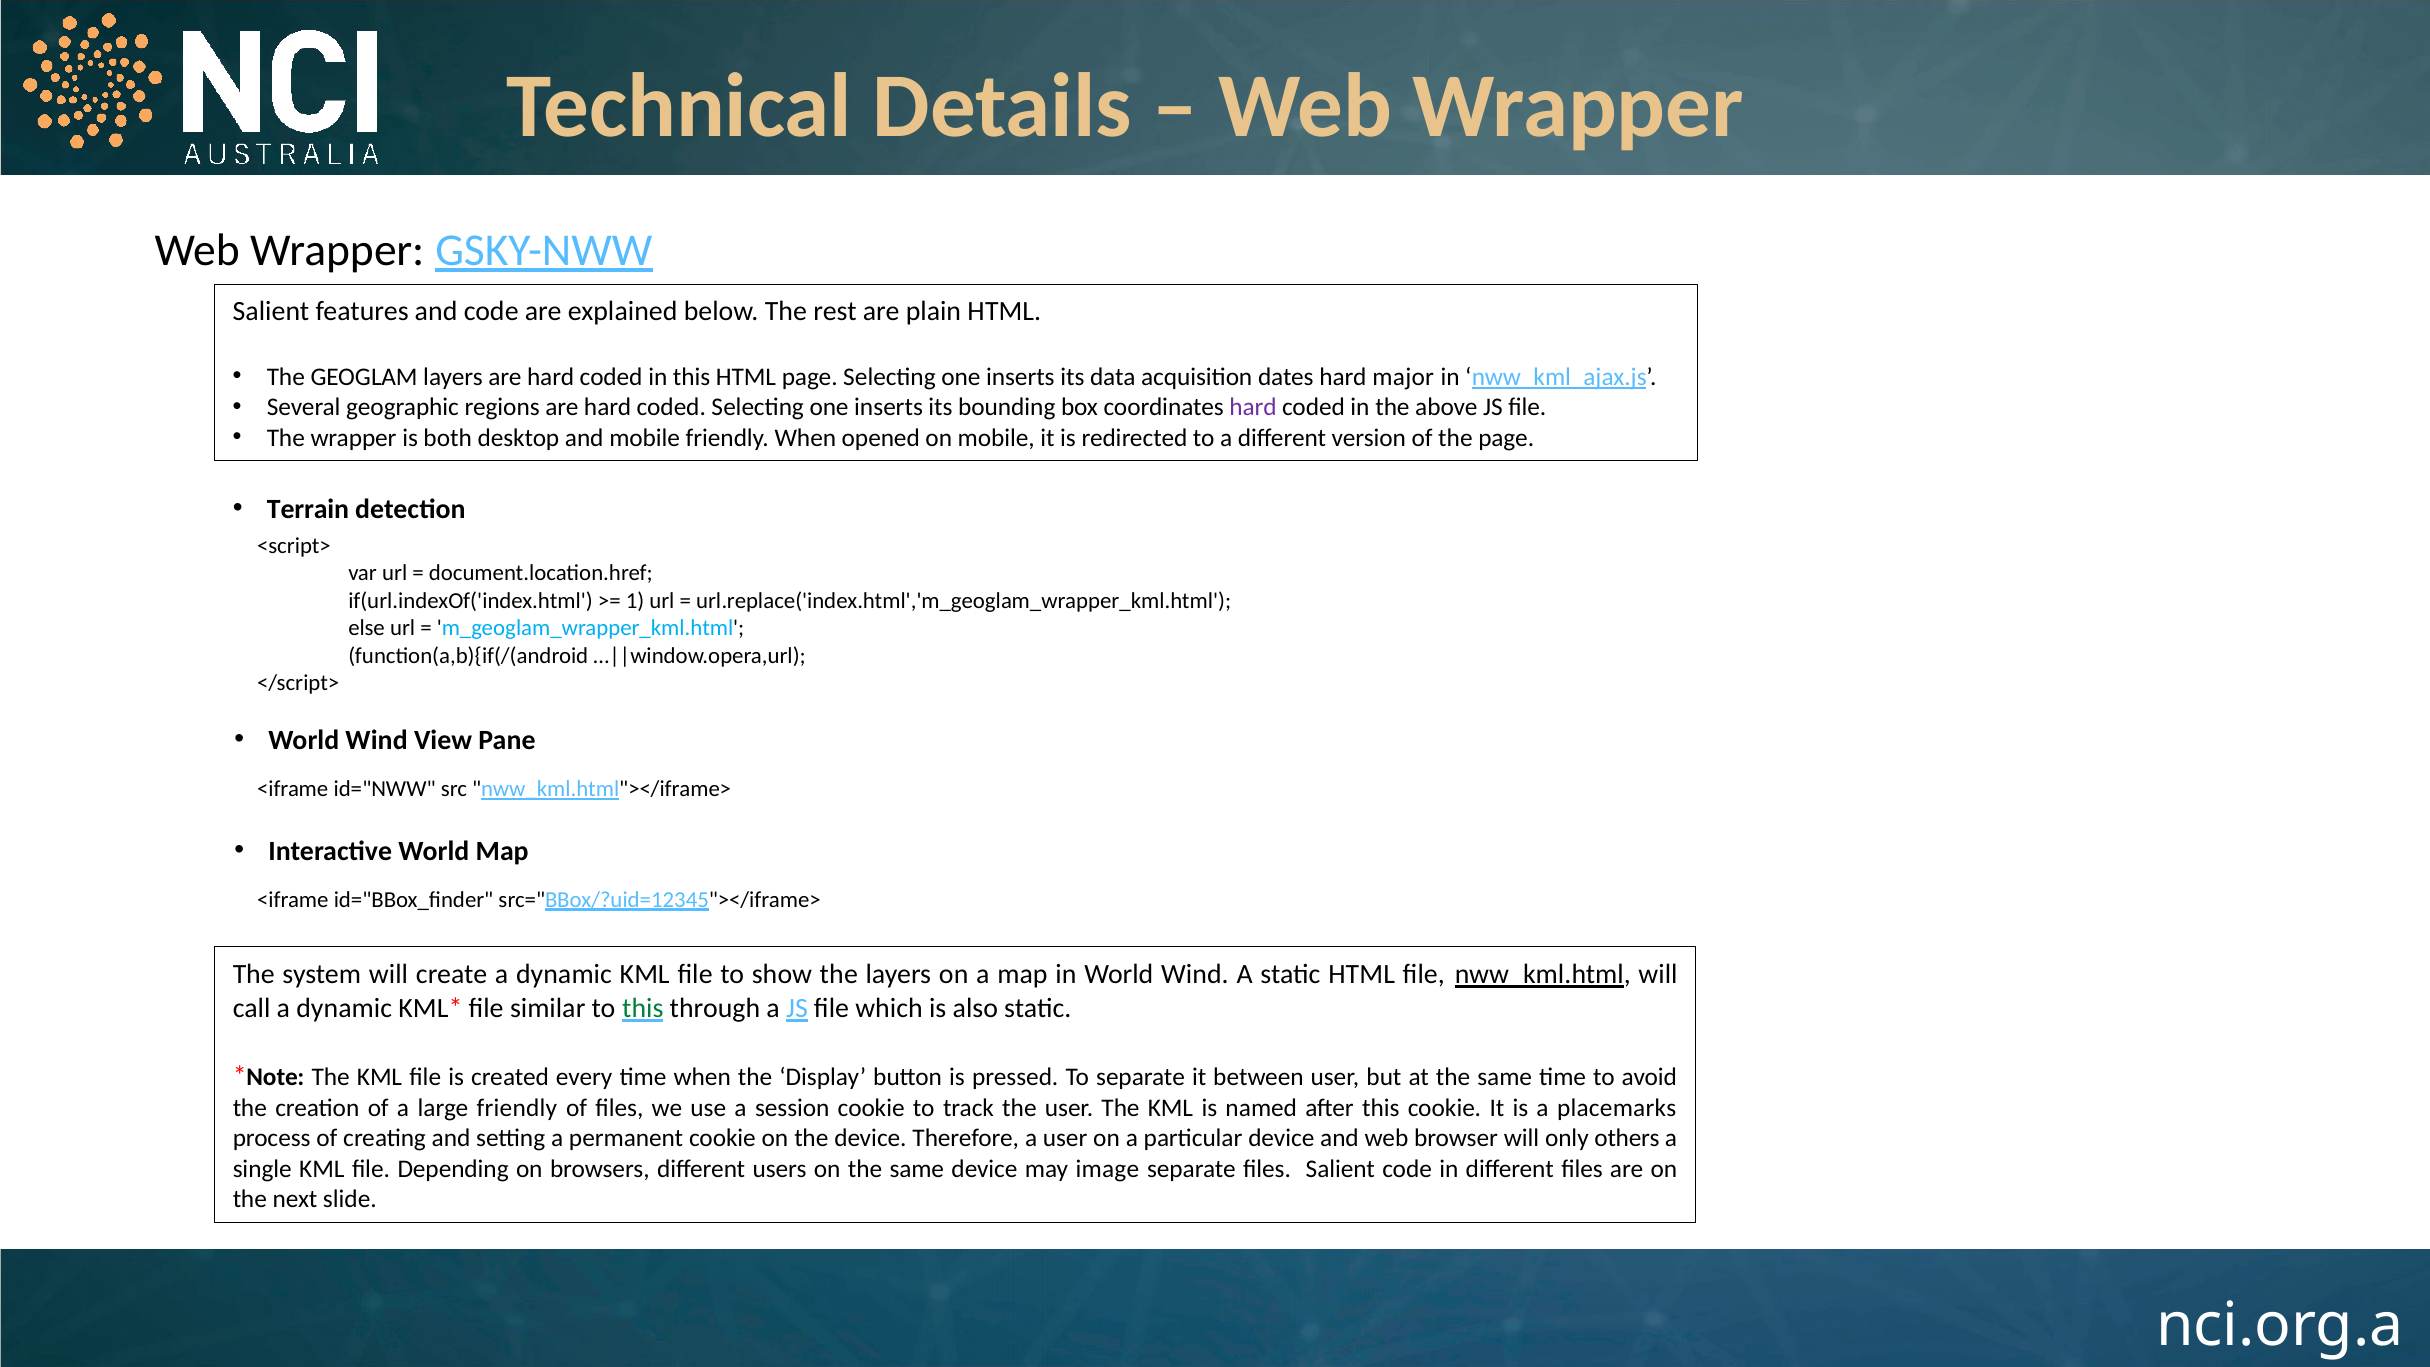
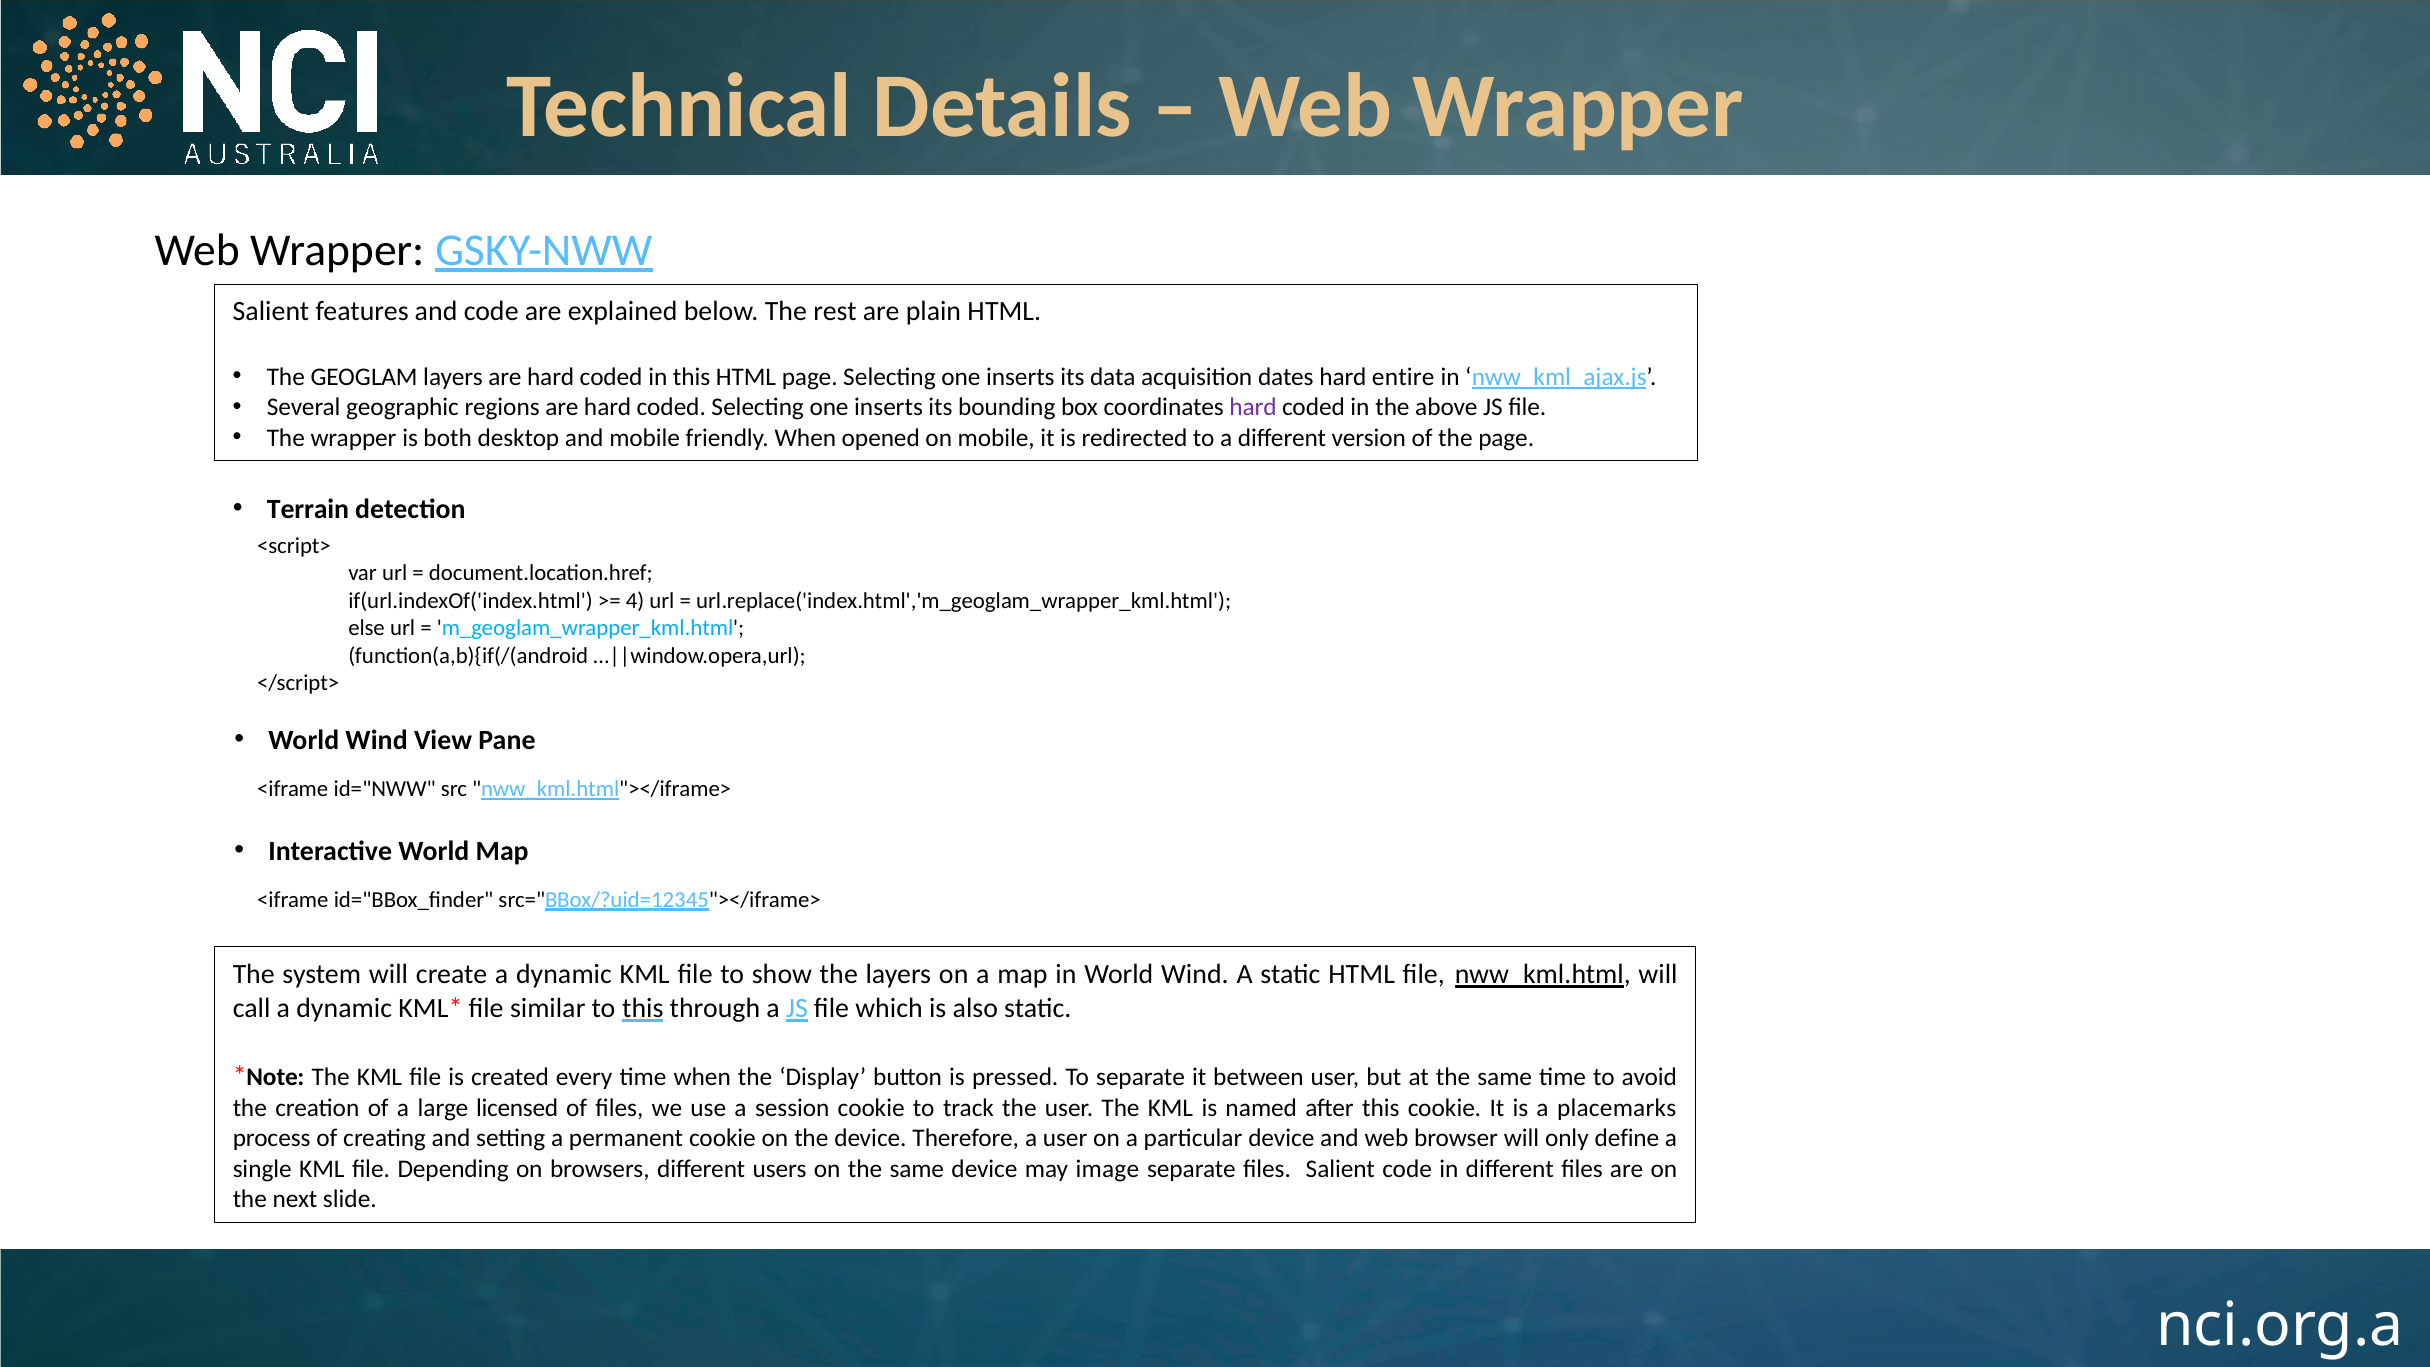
major: major -> entire
1: 1 -> 4
this at (643, 1009) colour: green -> black
large friendly: friendly -> licensed
others: others -> define
